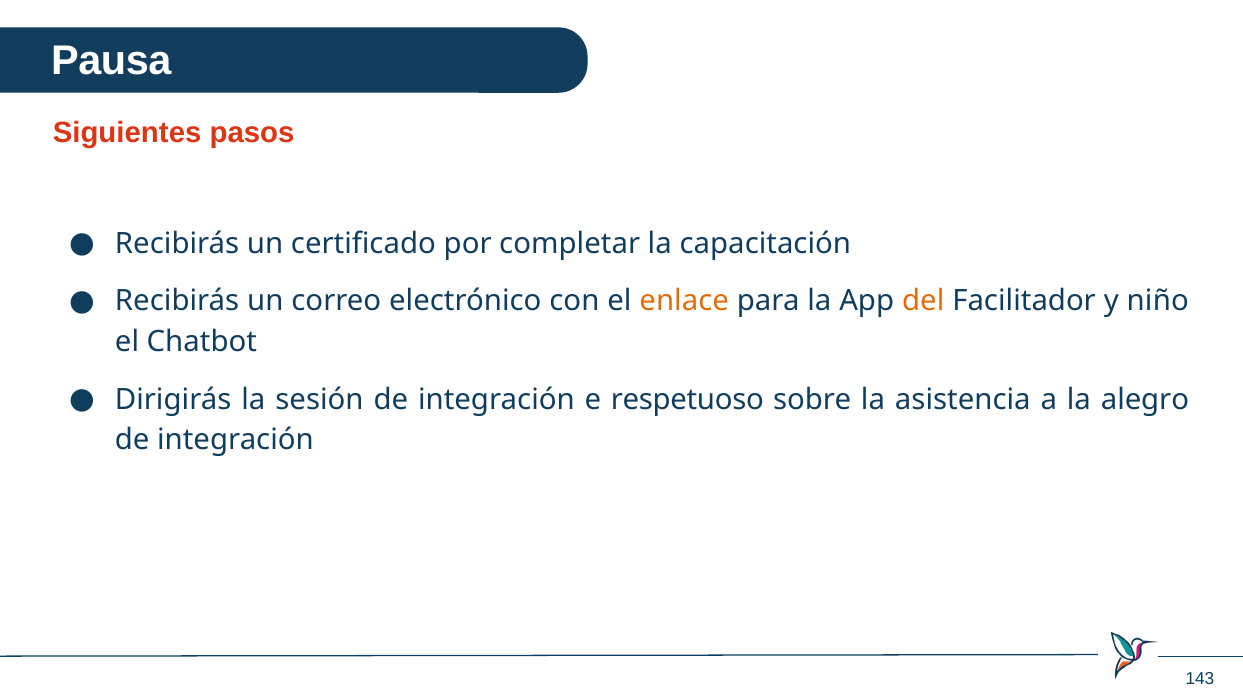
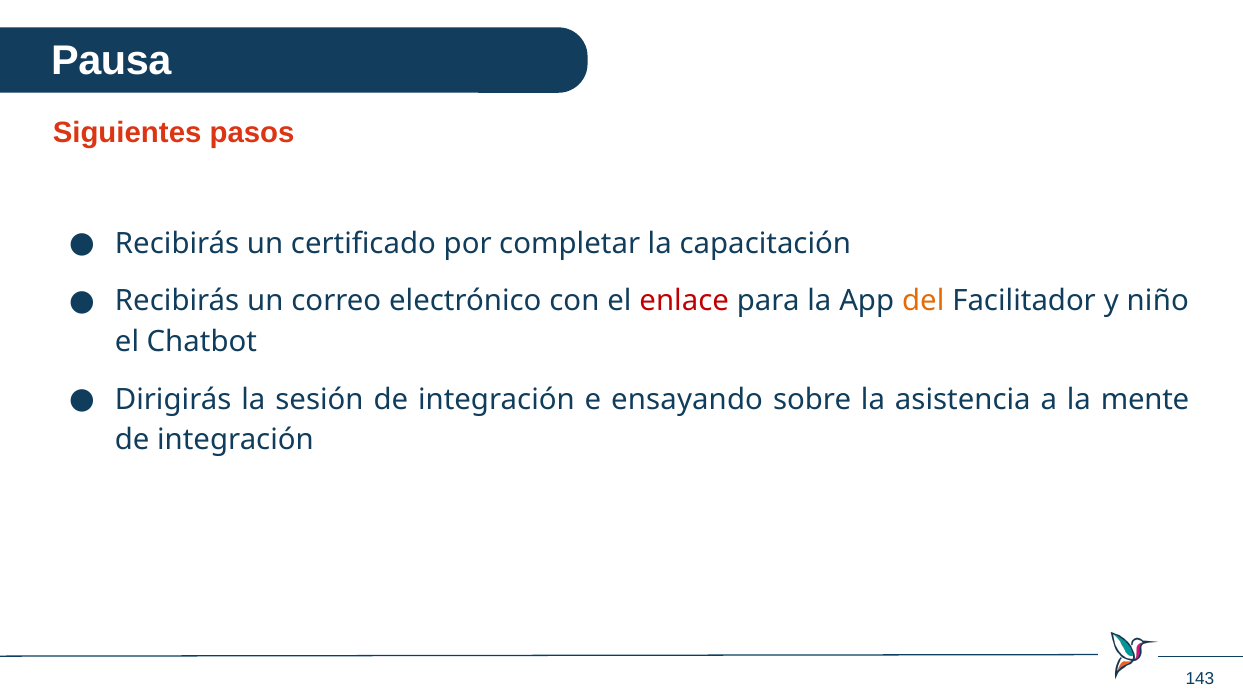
enlace colour: orange -> red
respetuoso: respetuoso -> ensayando
alegro: alegro -> mente
